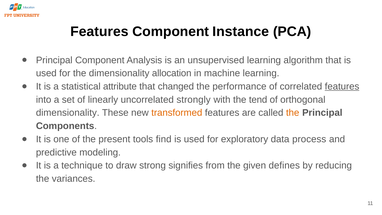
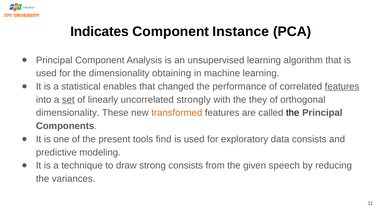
Features at (99, 32): Features -> Indicates
allocation: allocation -> obtaining
attribute: attribute -> enables
set underline: none -> present
tend: tend -> they
the at (293, 113) colour: orange -> black
data process: process -> consists
strong signifies: signifies -> consists
defines: defines -> speech
